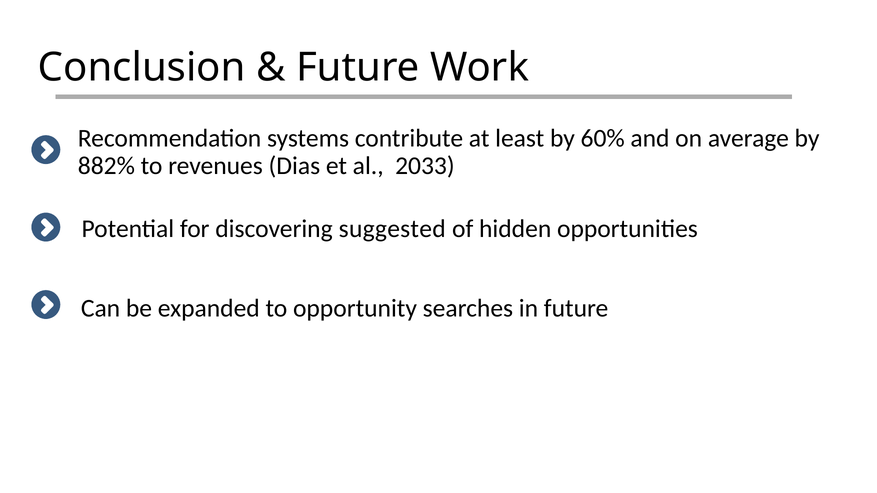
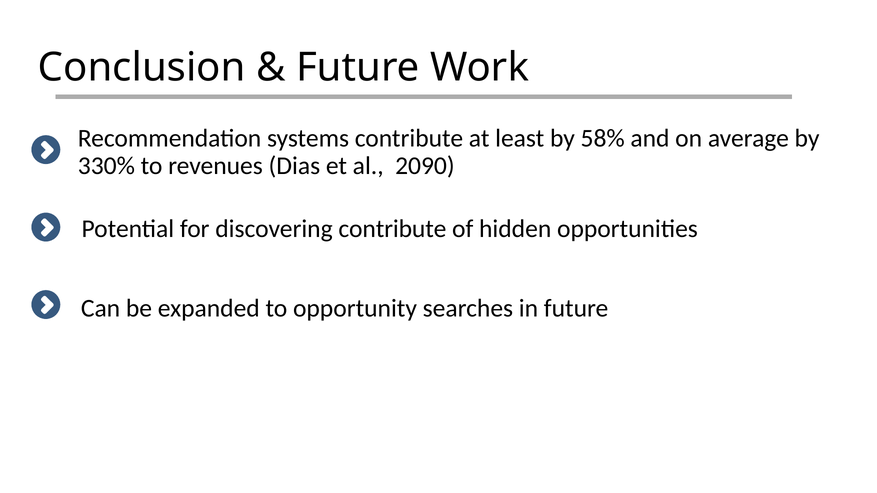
60%: 60% -> 58%
882%: 882% -> 330%
2033: 2033 -> 2090
discovering suggested: suggested -> contribute
